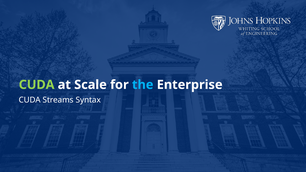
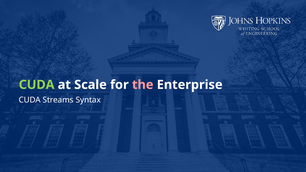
the colour: light blue -> pink
